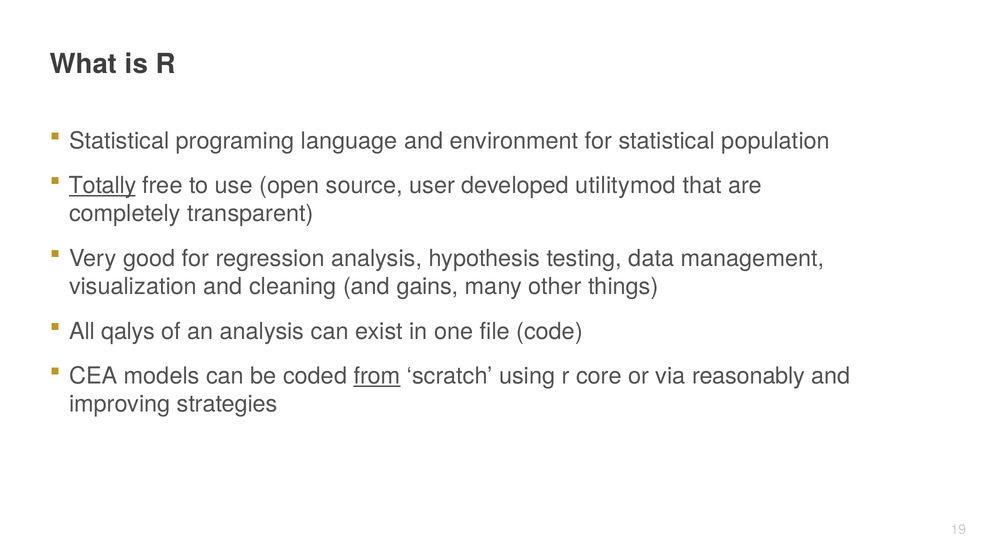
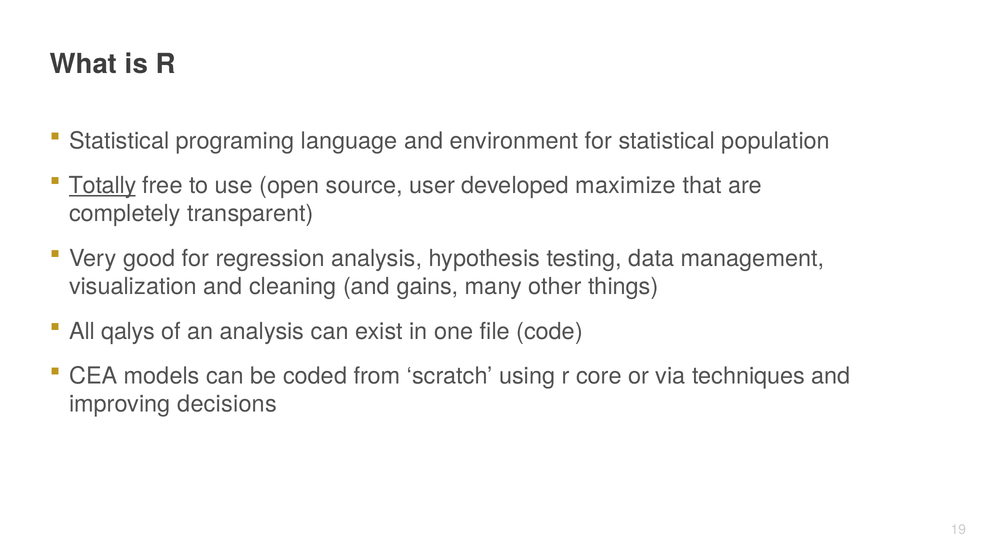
utilitymod: utilitymod -> maximize
from underline: present -> none
reasonably: reasonably -> techniques
strategies: strategies -> decisions
